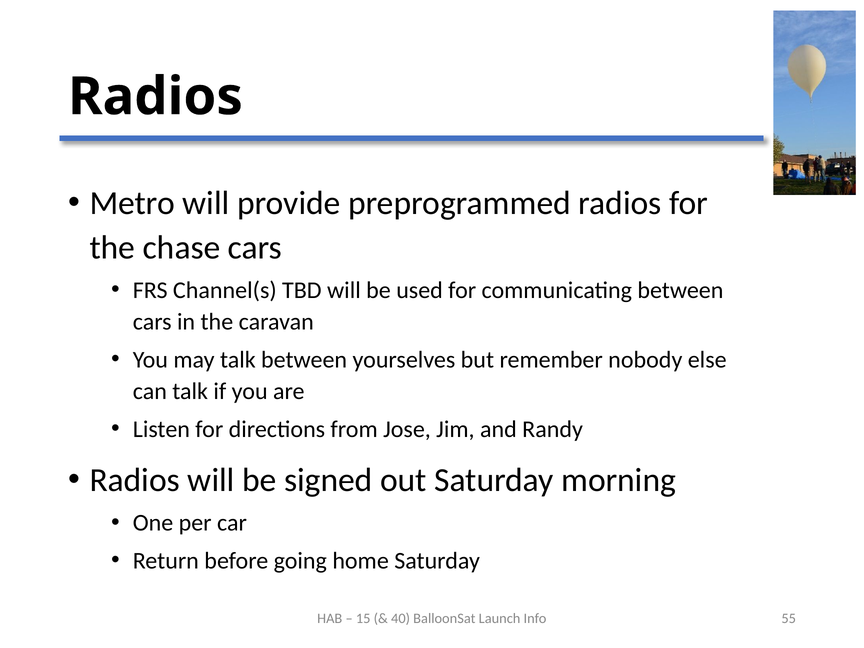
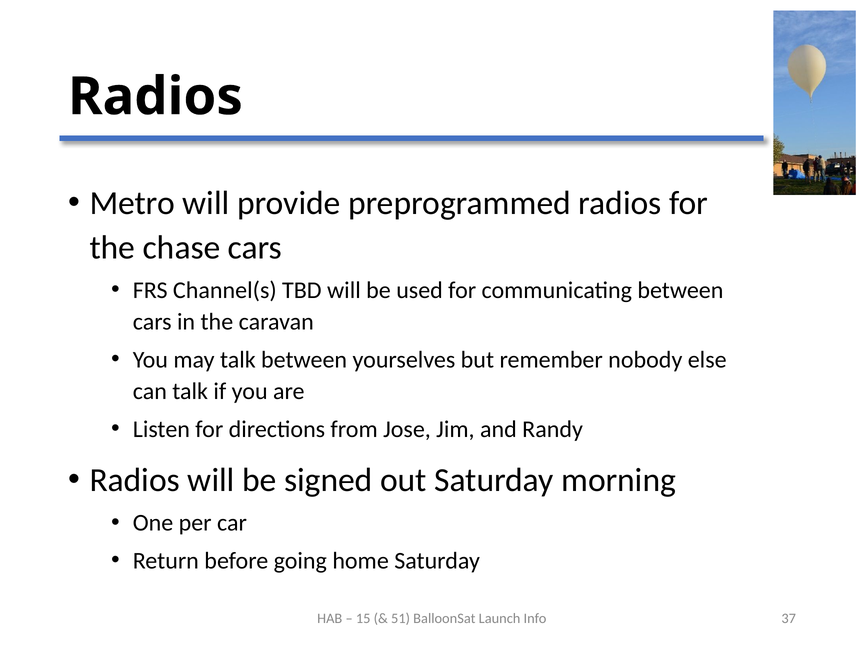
40: 40 -> 51
55: 55 -> 37
